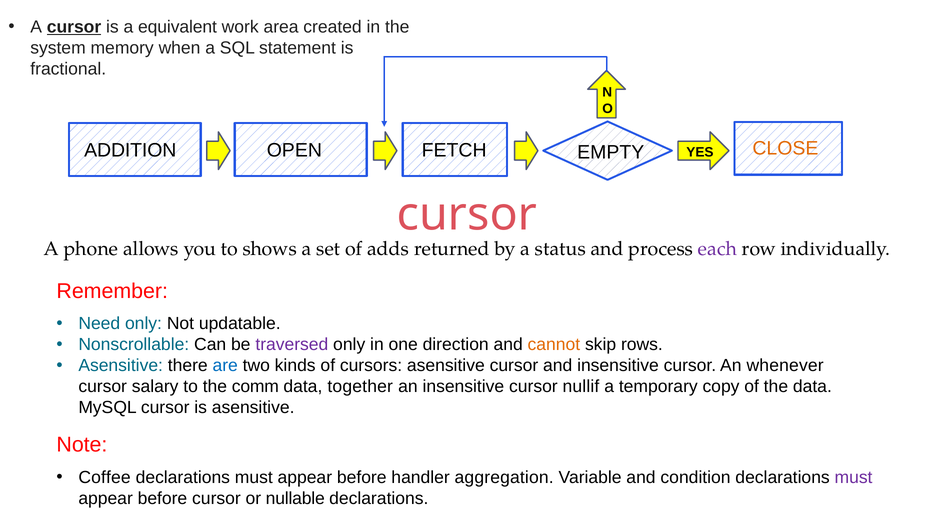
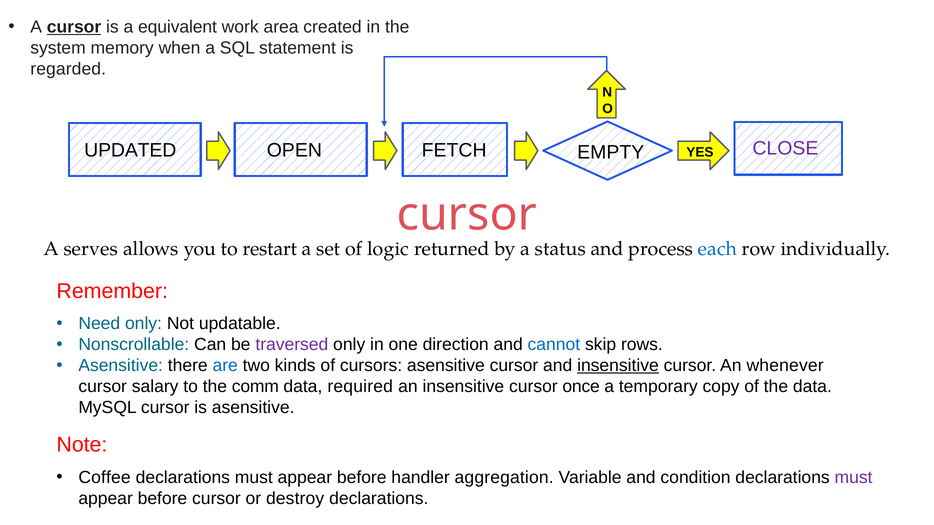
fractional: fractional -> regarded
ADDITION: ADDITION -> UPDATED
CLOSE colour: orange -> purple
phone: phone -> serves
shows: shows -> restart
adds: adds -> logic
each colour: purple -> blue
cannot colour: orange -> blue
insensitive at (618, 366) underline: none -> present
together: together -> required
nullif: nullif -> once
nullable: nullable -> destroy
